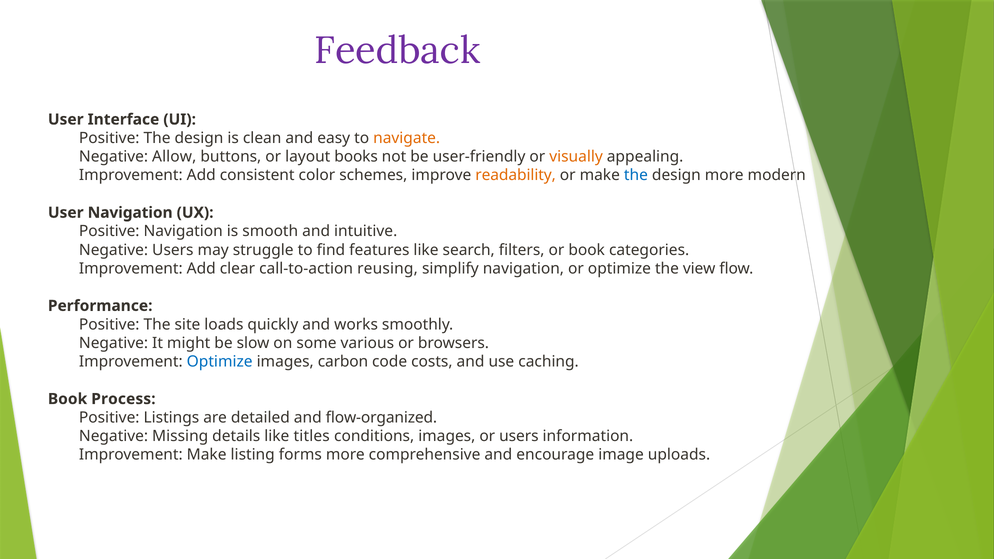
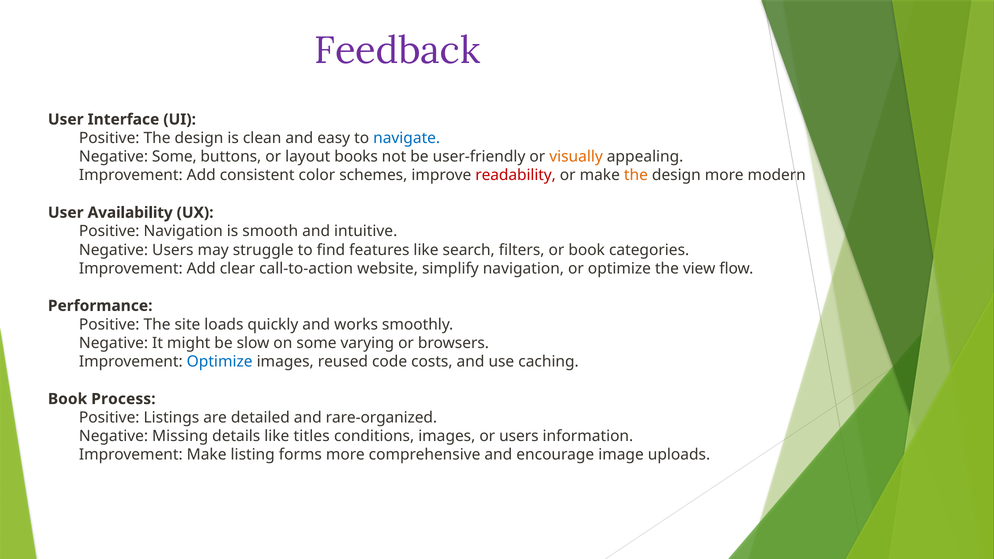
navigate colour: orange -> blue
Negative Allow: Allow -> Some
readability colour: orange -> red
the at (636, 175) colour: blue -> orange
User Navigation: Navigation -> Availability
reusing: reusing -> website
various: various -> varying
carbon: carbon -> reused
flow-organized: flow-organized -> rare-organized
